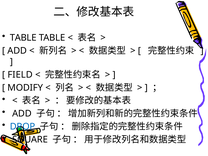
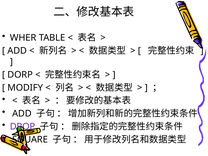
TABLE at (23, 38): TABLE -> WHER
FIELD: FIELD -> DORP
DROP colour: blue -> purple
